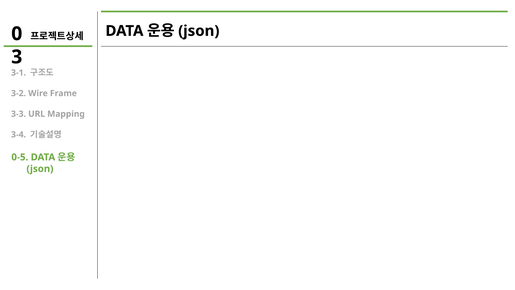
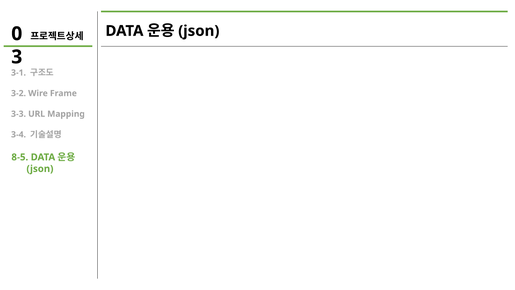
0-5: 0-5 -> 8-5
